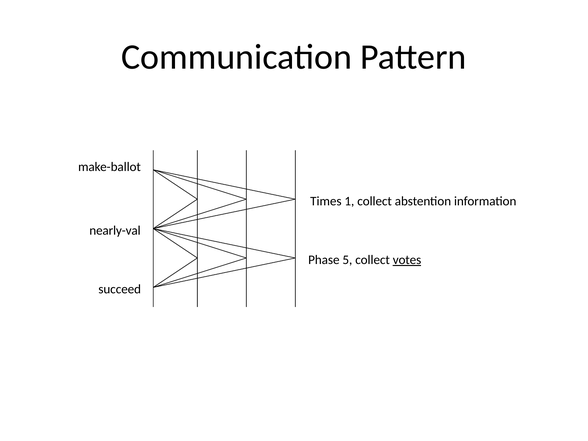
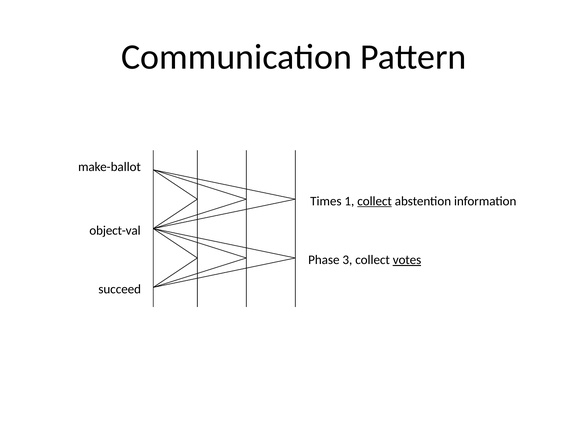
collect at (375, 201) underline: none -> present
nearly-val: nearly-val -> object-val
5: 5 -> 3
